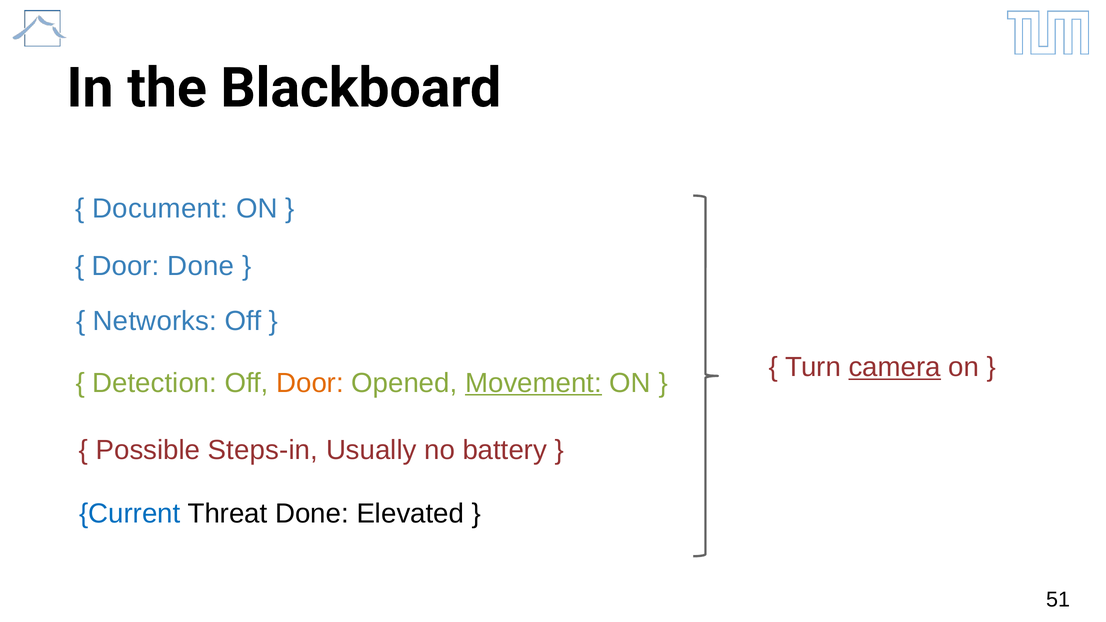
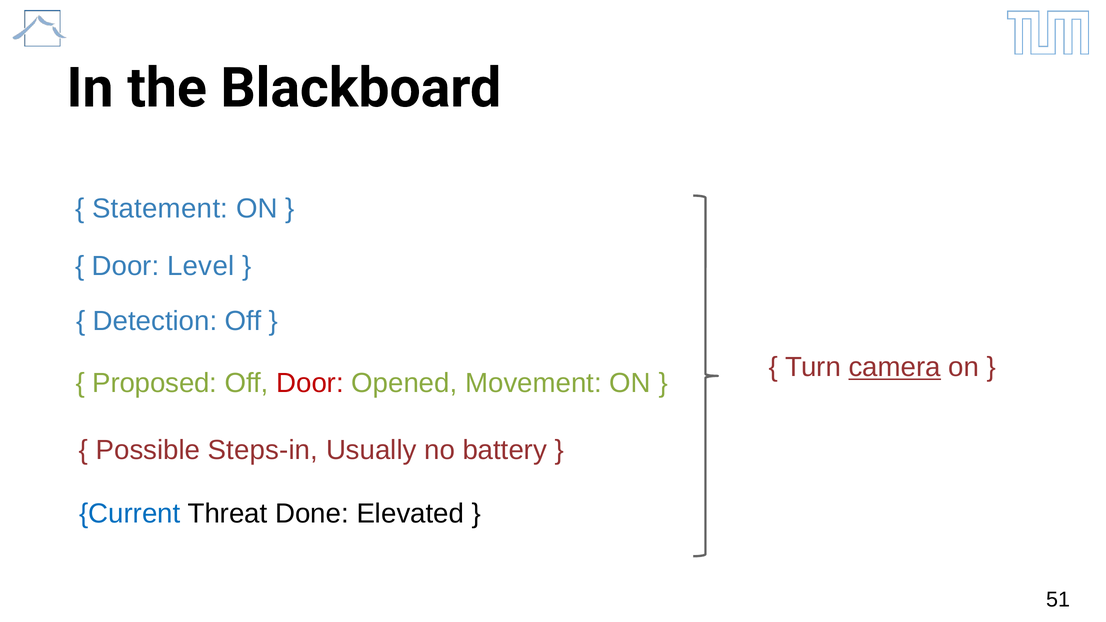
Document: Document -> Statement
Door Done: Done -> Level
Networks: Networks -> Detection
Detection: Detection -> Proposed
Door at (310, 383) colour: orange -> red
Movement underline: present -> none
